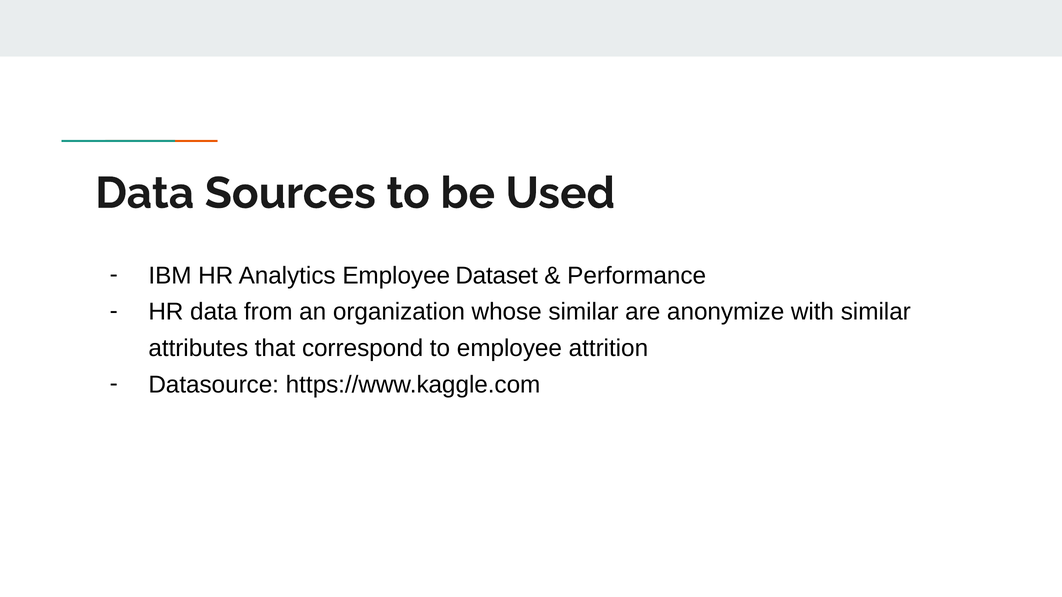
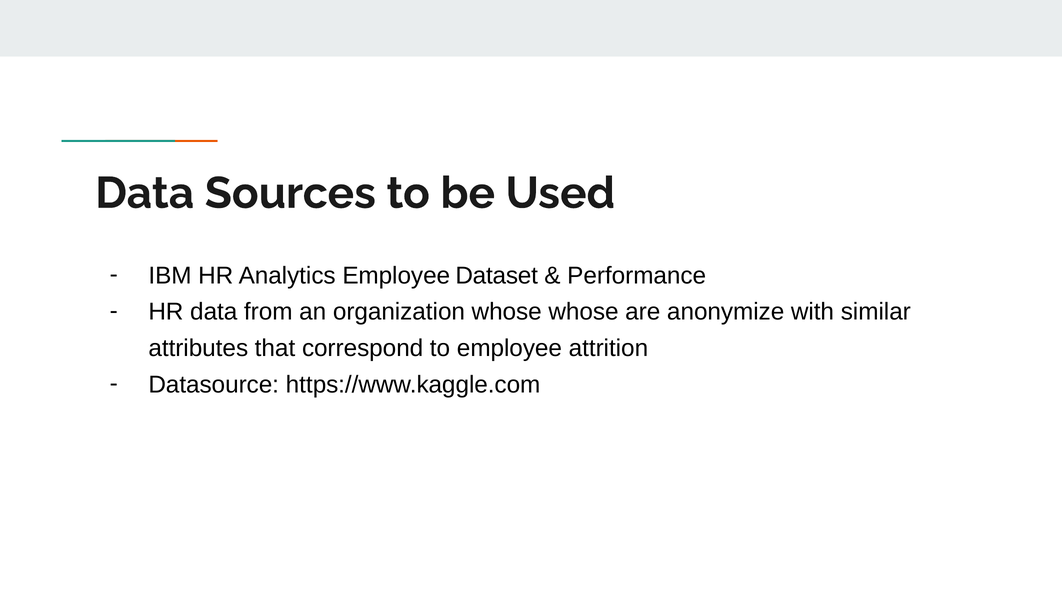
whose similar: similar -> whose
